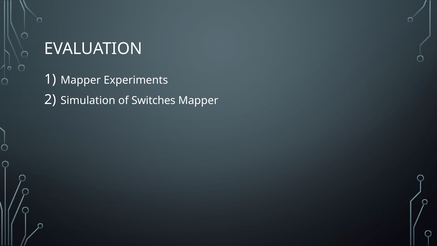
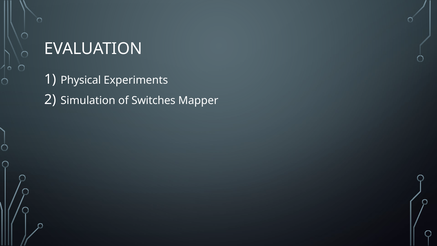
Mapper at (81, 80): Mapper -> Physical
